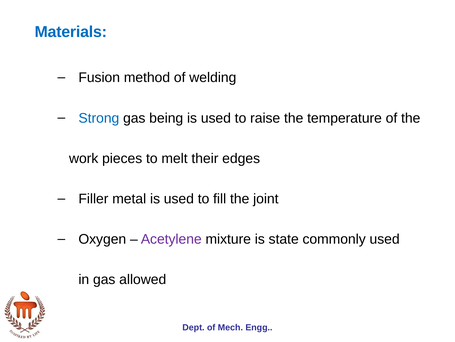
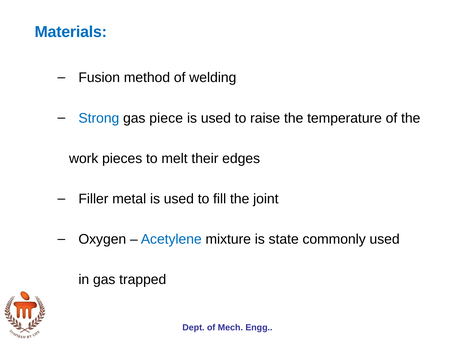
being: being -> piece
Acetylene colour: purple -> blue
allowed: allowed -> trapped
